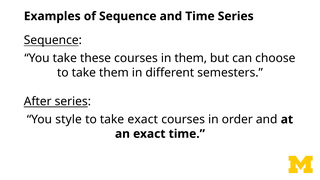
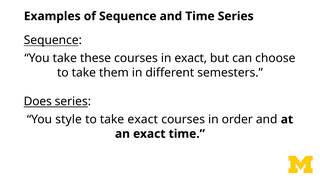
in them: them -> exact
After: After -> Does
